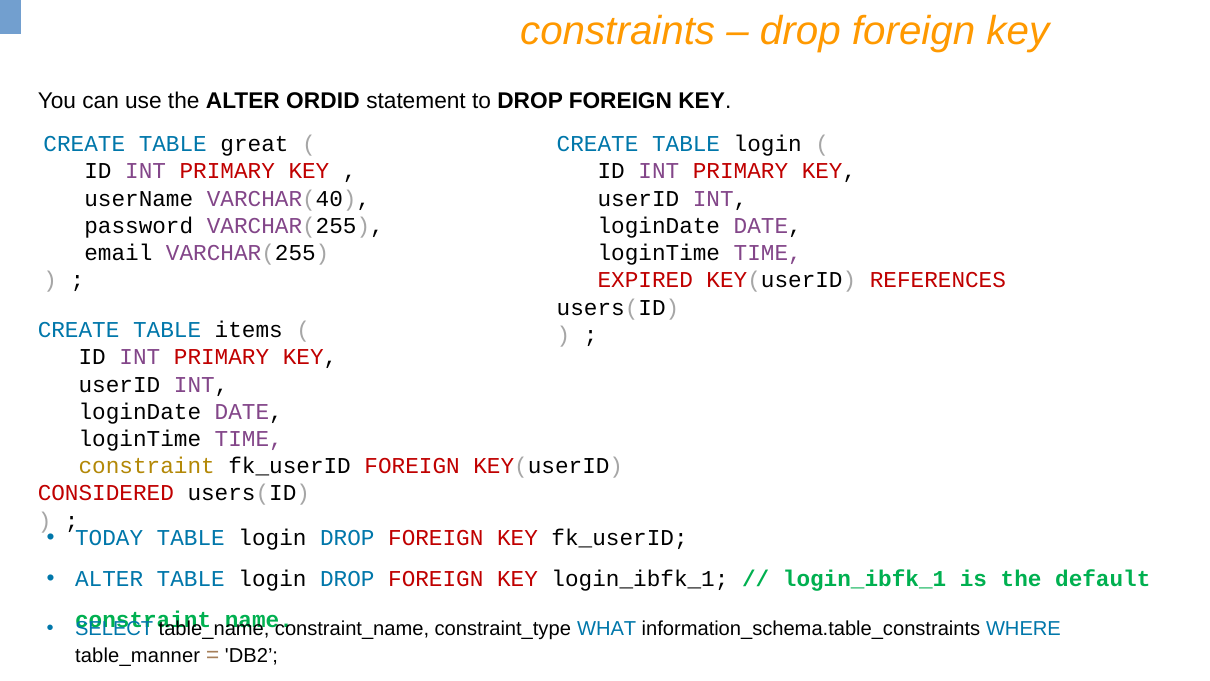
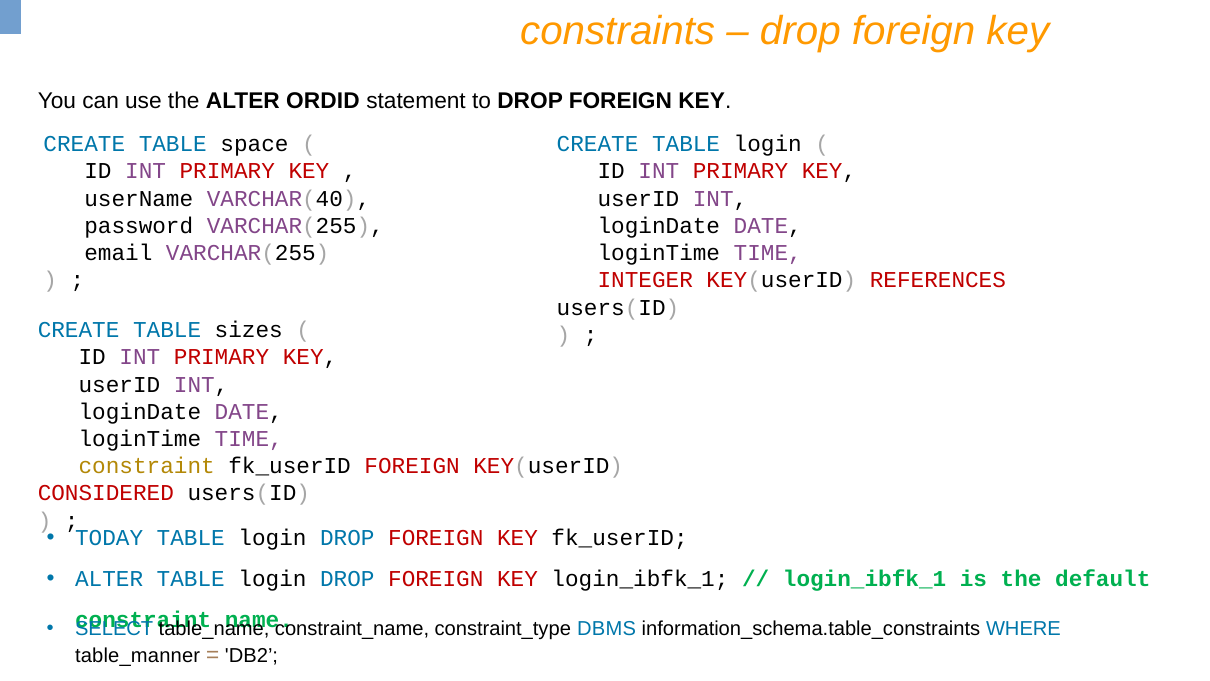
great: great -> space
EXPIRED: EXPIRED -> INTEGER
items: items -> sizes
WHAT: WHAT -> DBMS
